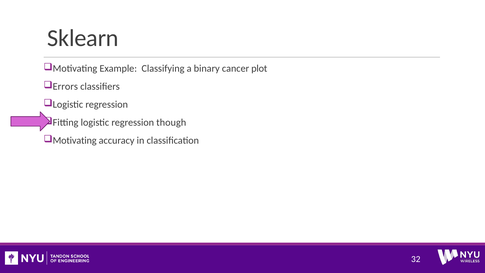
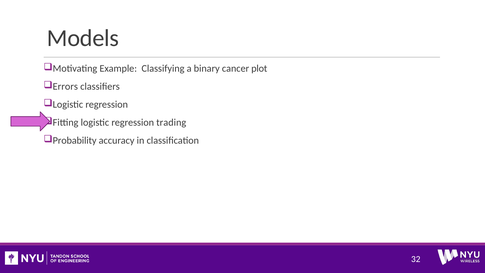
Sklearn: Sklearn -> Models
though: though -> trading
Motivating at (75, 140): Motivating -> Probability
